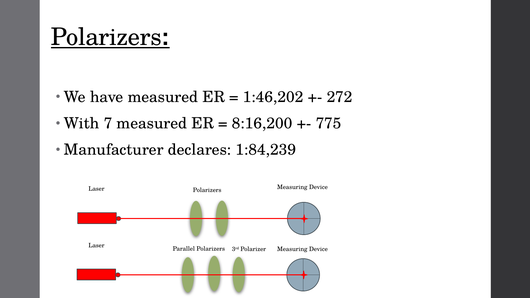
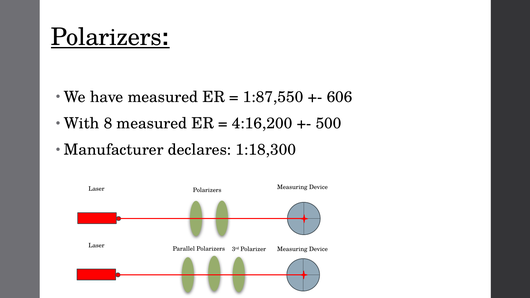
1:46,202: 1:46,202 -> 1:87,550
272: 272 -> 606
7: 7 -> 8
8:16,200: 8:16,200 -> 4:16,200
775: 775 -> 500
1:84,239: 1:84,239 -> 1:18,300
